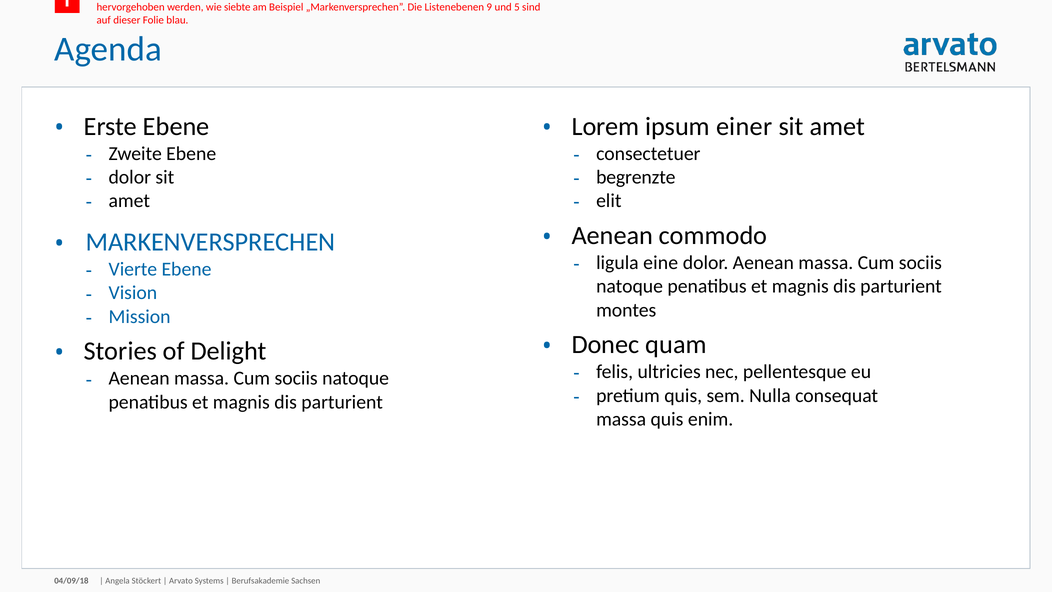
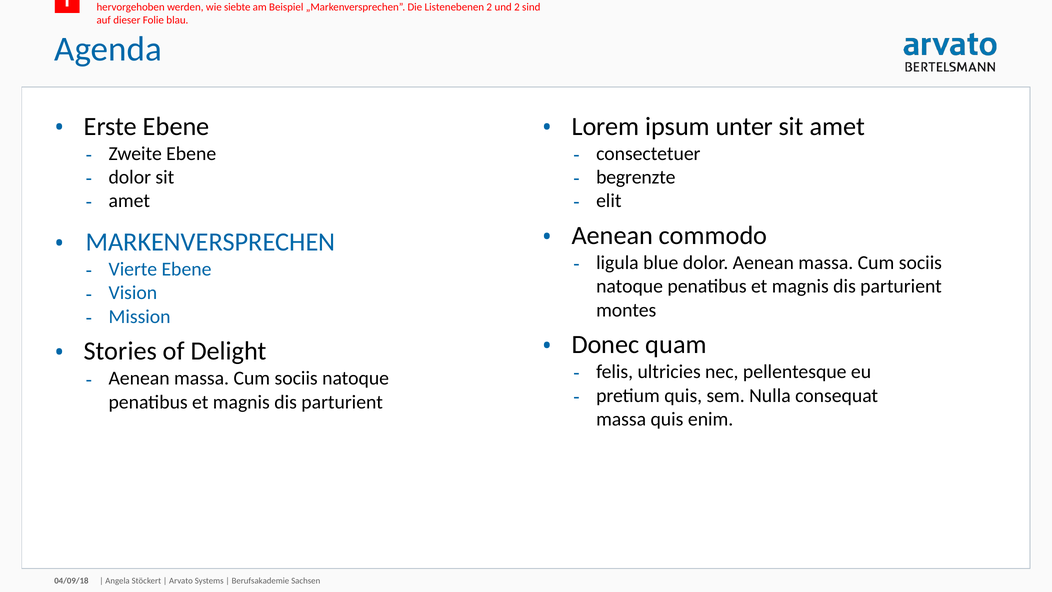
Listenebenen 9: 9 -> 2
und 5: 5 -> 2
einer: einer -> unter
eine: eine -> blue
